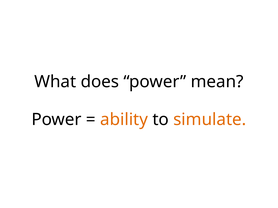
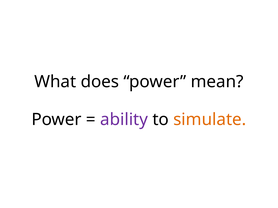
ability colour: orange -> purple
